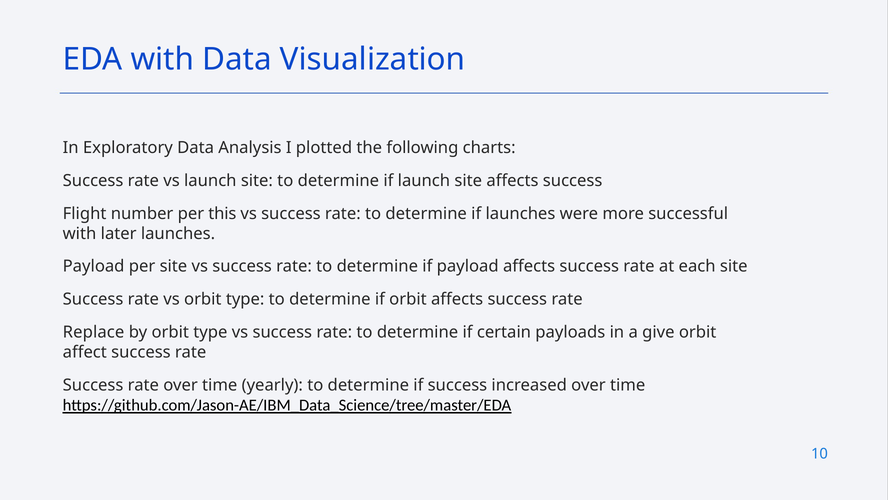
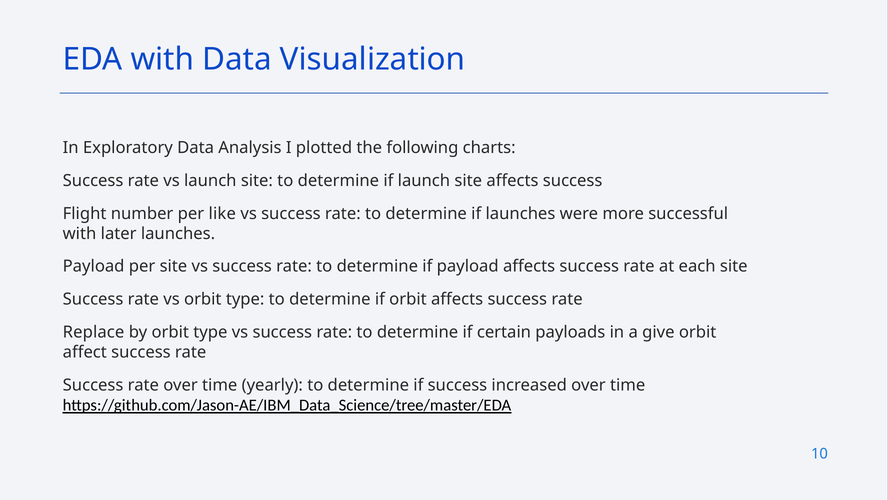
this: this -> like
